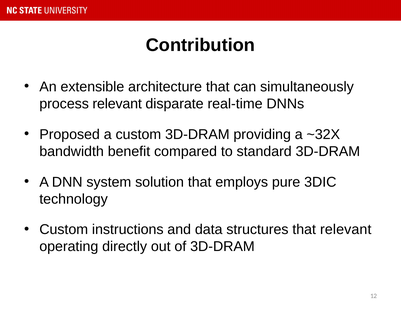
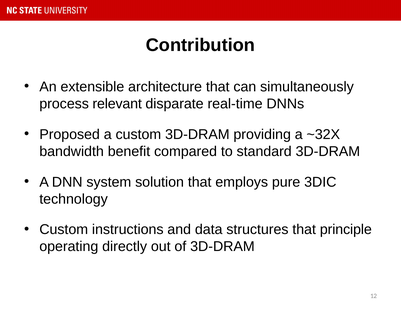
that relevant: relevant -> principle
